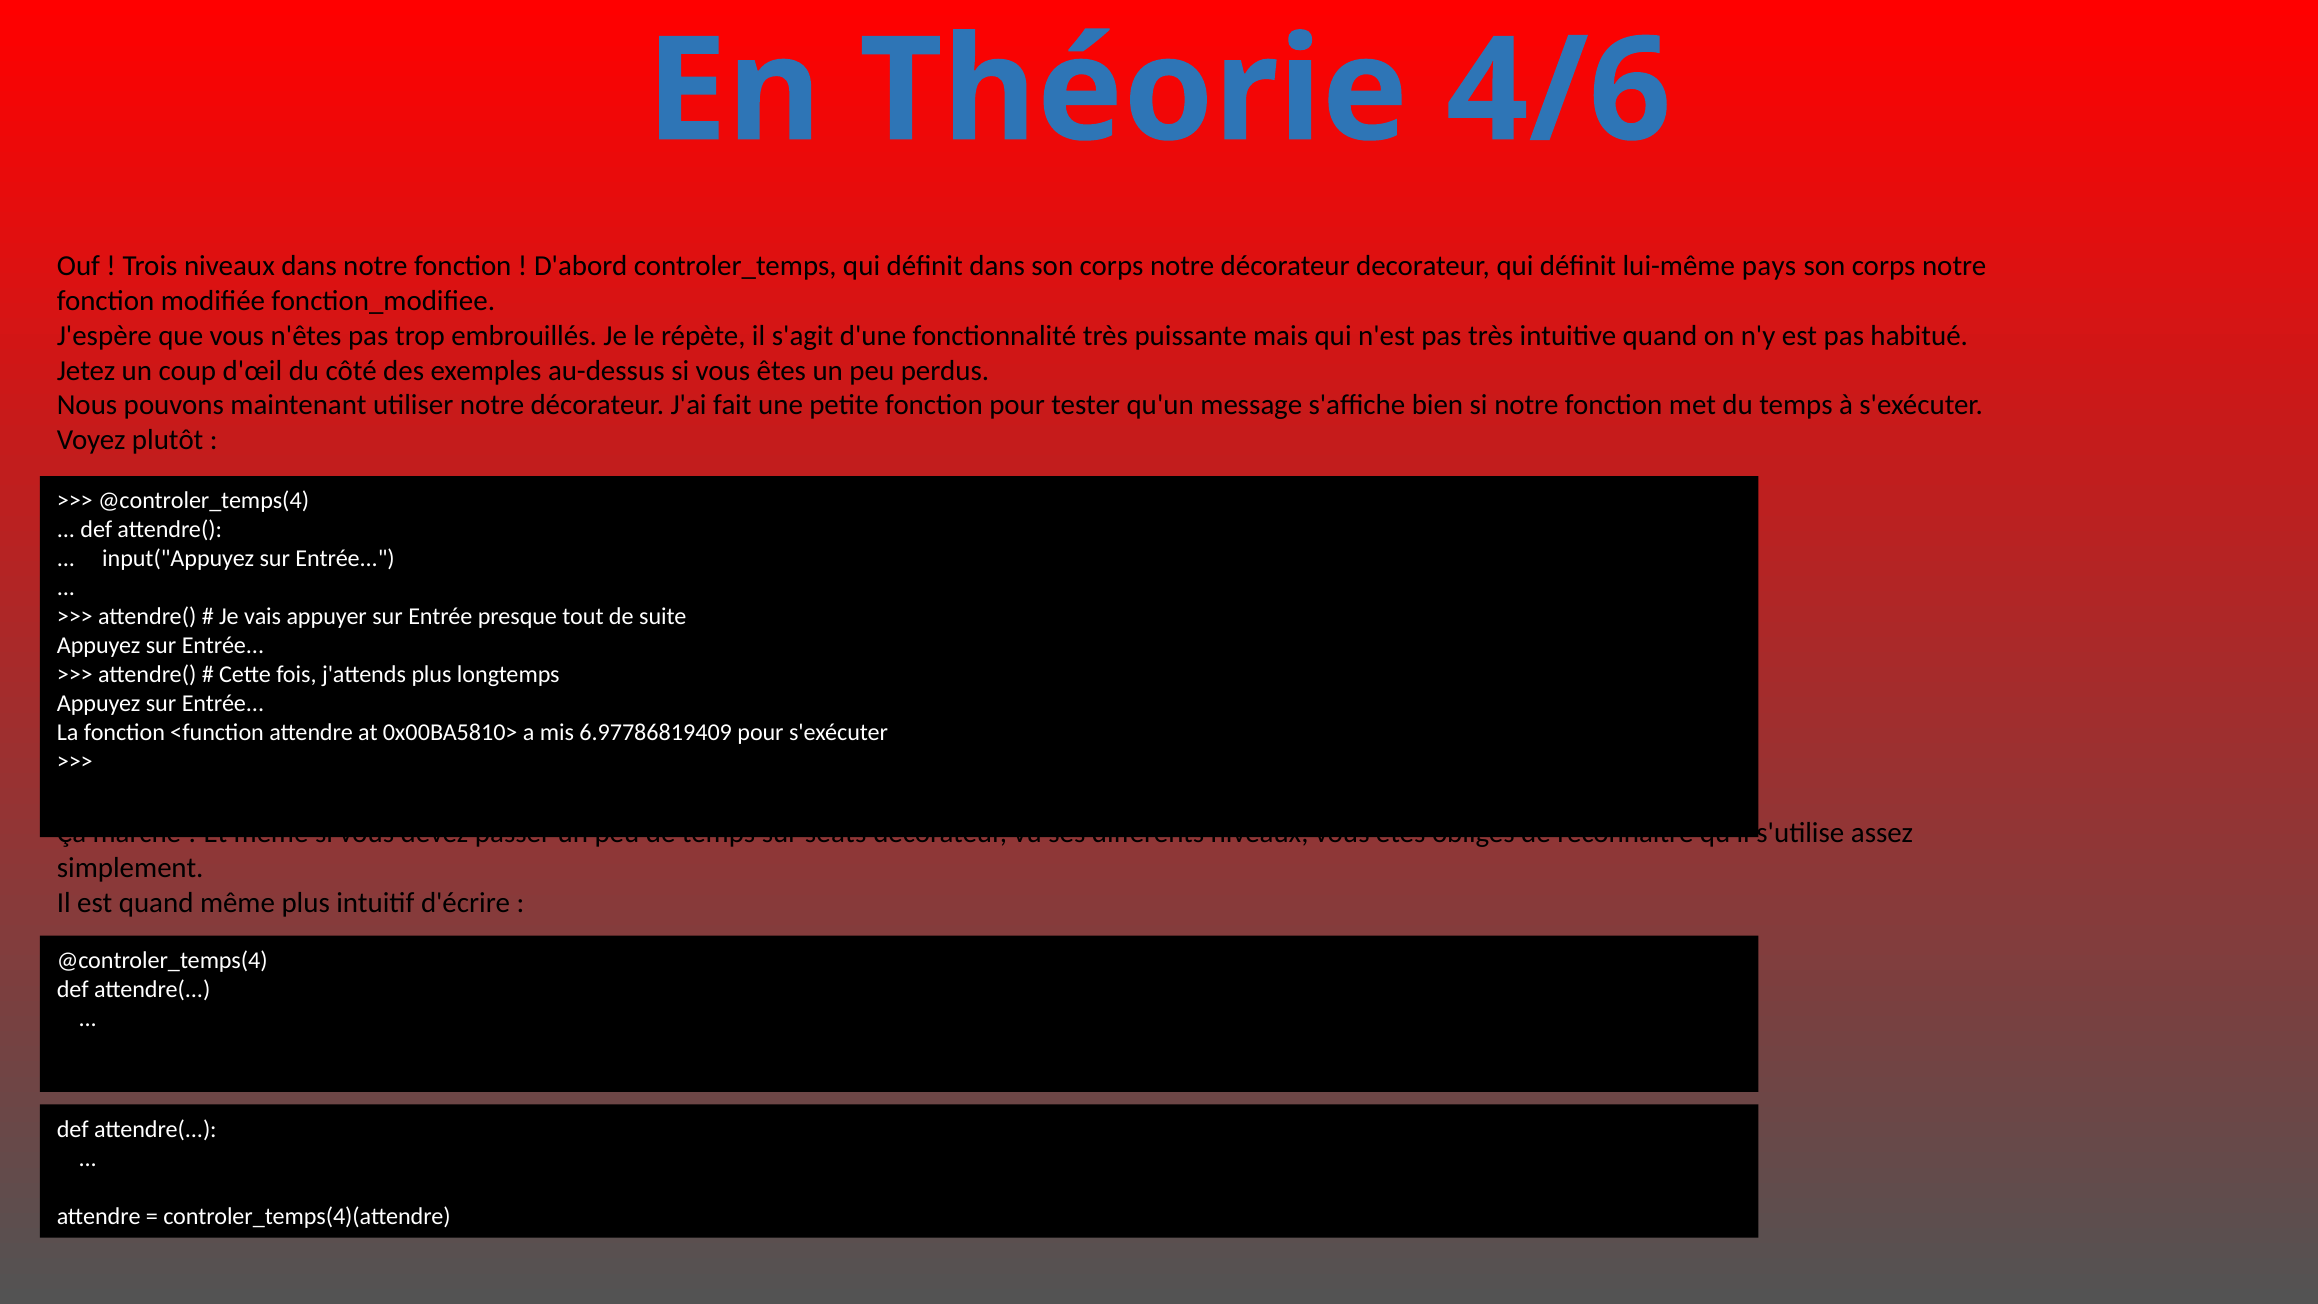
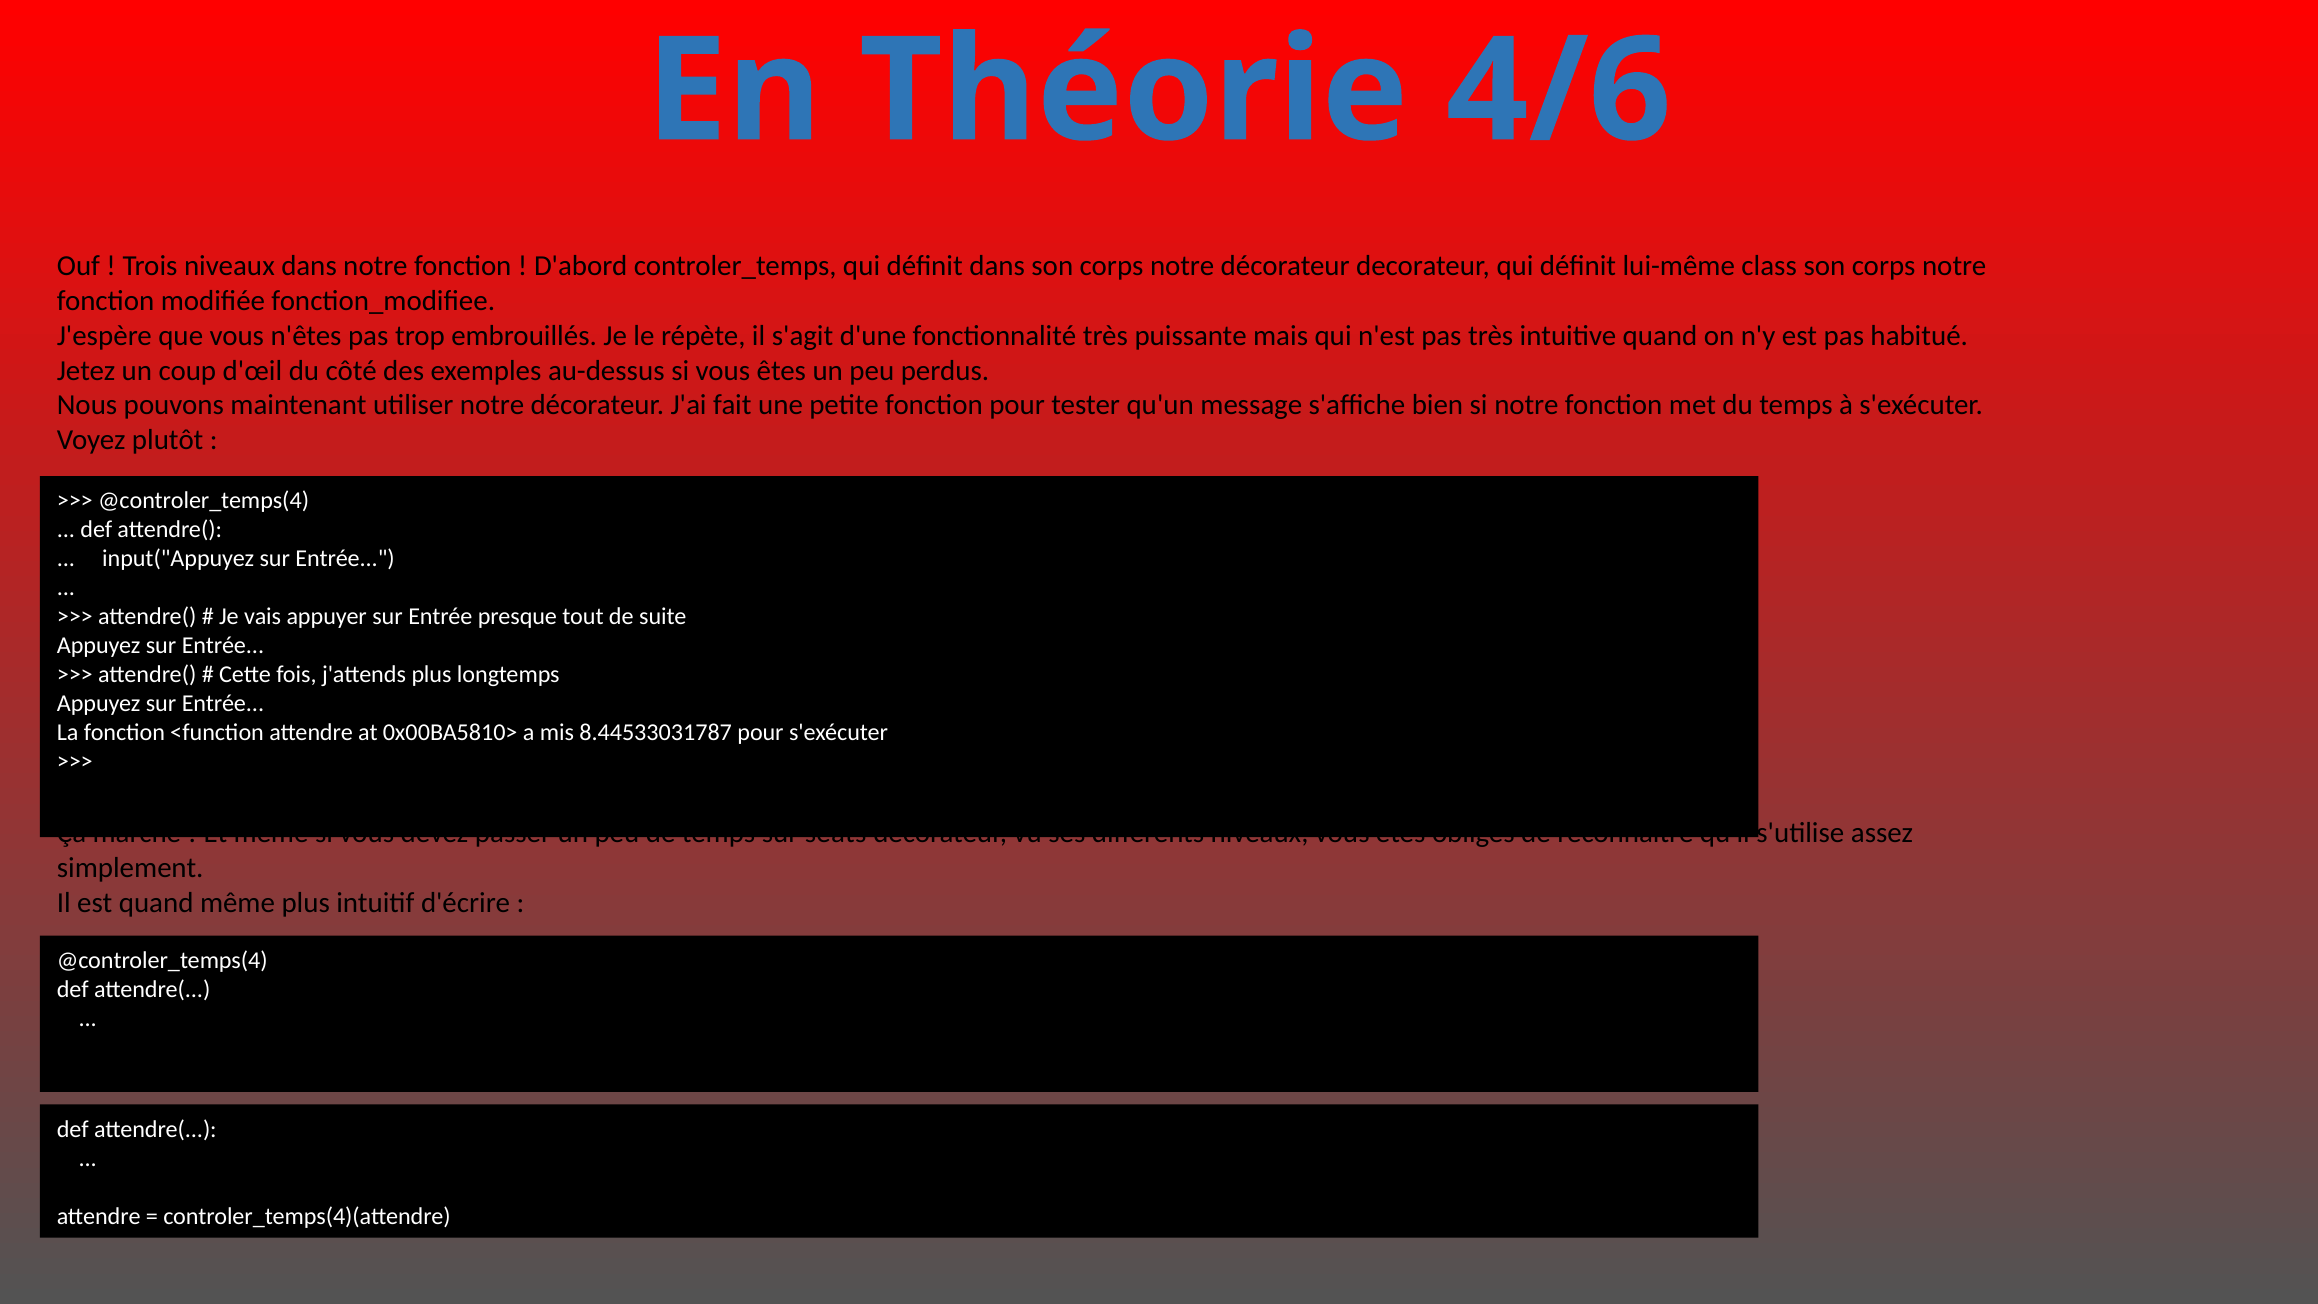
pays: pays -> class
6.97786819409: 6.97786819409 -> 8.44533031787
